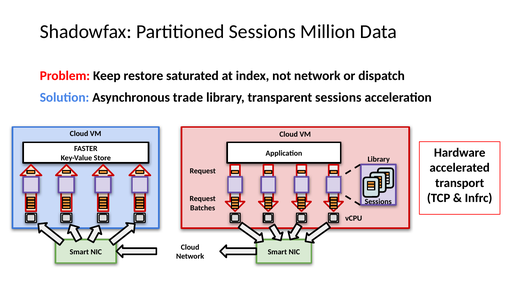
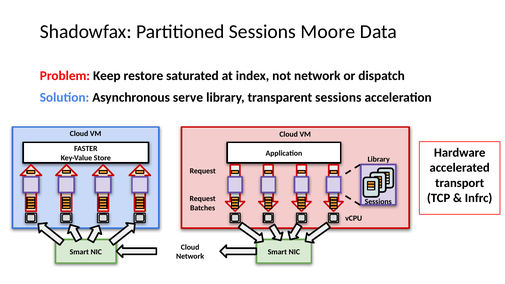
Million: Million -> Moore
trade: trade -> serve
